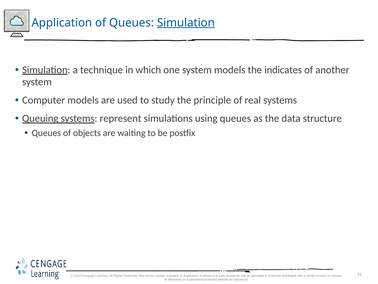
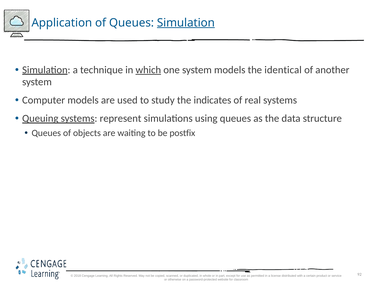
which underline: none -> present
indicates: indicates -> identical
principle: principle -> indicates
